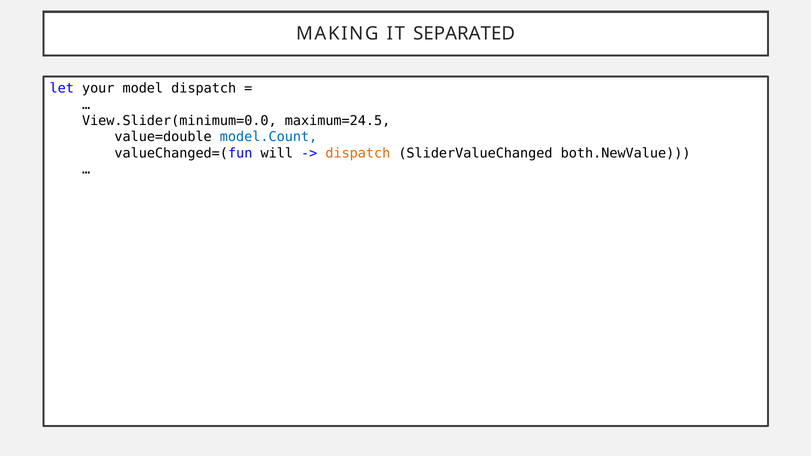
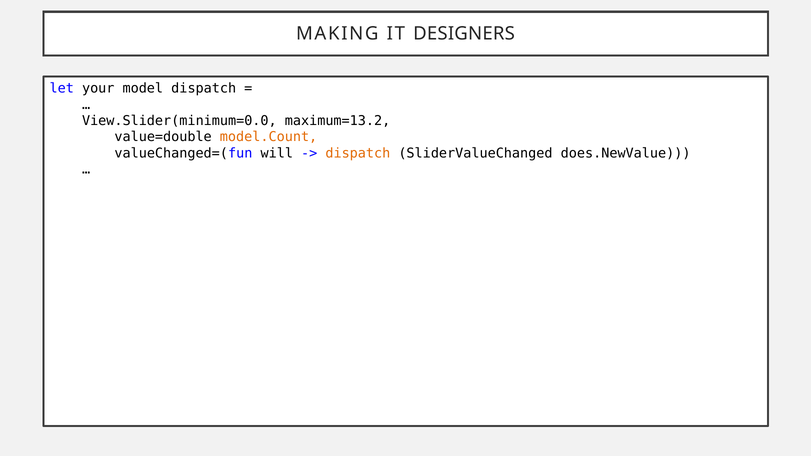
SEPARATED: SEPARATED -> DESIGNERS
maximum=24.5: maximum=24.5 -> maximum=13.2
model.Count colour: blue -> orange
both.NewValue: both.NewValue -> does.NewValue
